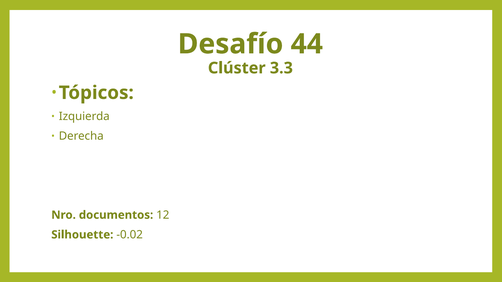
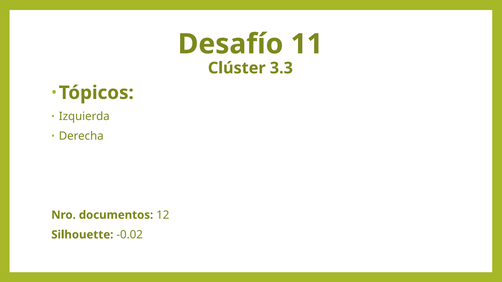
44: 44 -> 11
